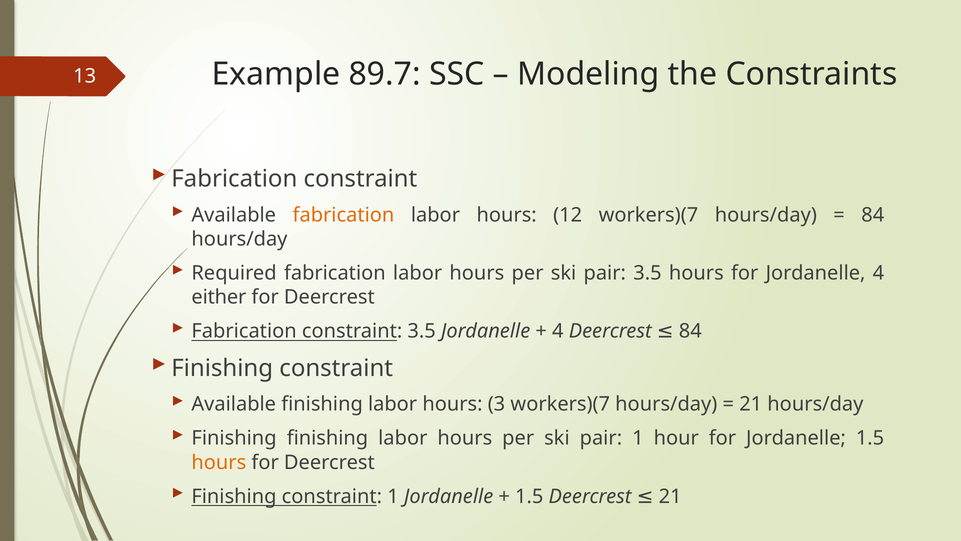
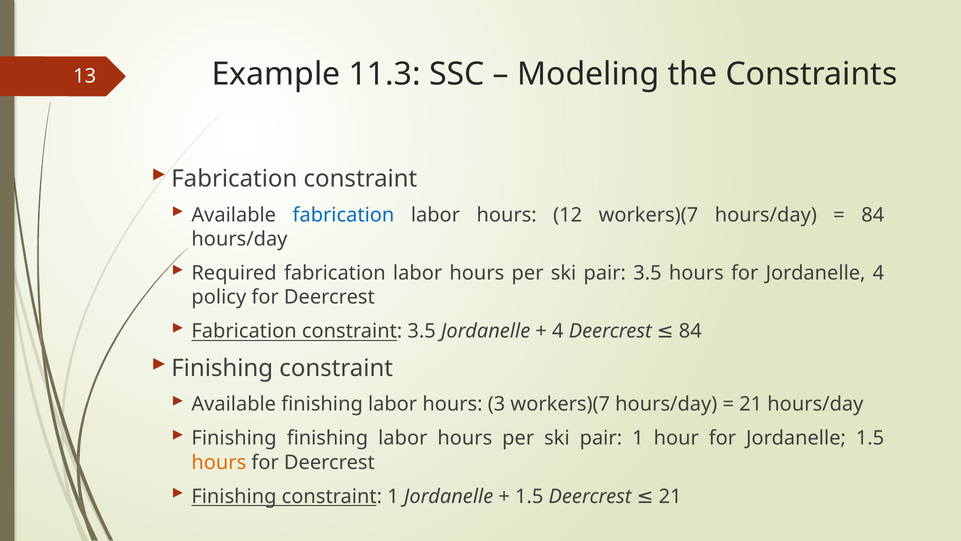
89.7: 89.7 -> 11.3
fabrication at (343, 215) colour: orange -> blue
either: either -> policy
